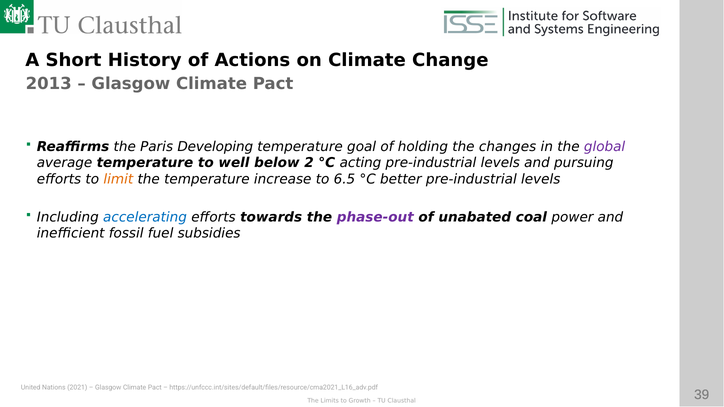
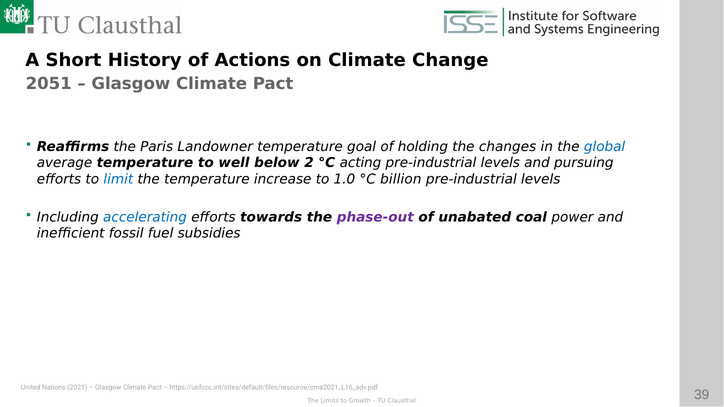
2013: 2013 -> 2051
Paris Developing: Developing -> Landowner
global colour: purple -> blue
limit colour: orange -> blue
6.5: 6.5 -> 1.0
better: better -> billion
